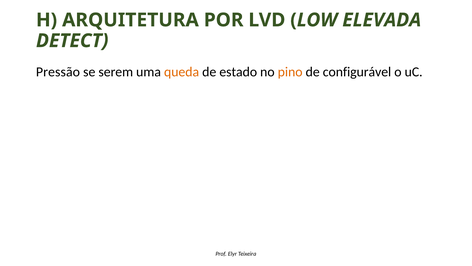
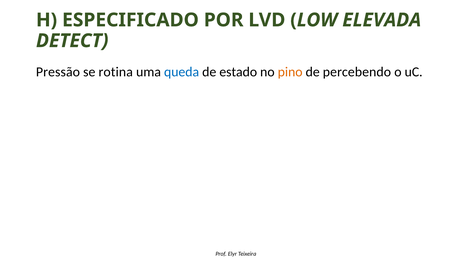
ARQUITETURA: ARQUITETURA -> ESPECIFICADO
serem: serem -> rotina
queda colour: orange -> blue
configurável: configurável -> percebendo
